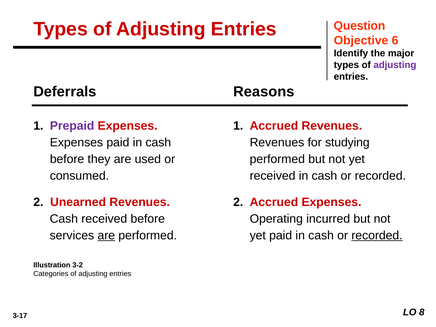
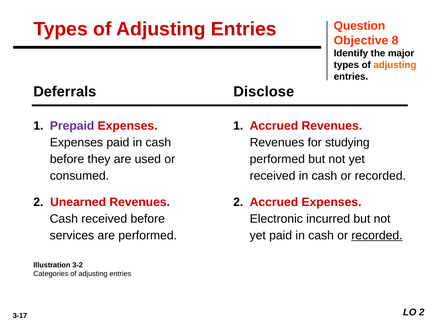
6: 6 -> 8
adjusting at (395, 65) colour: purple -> orange
Reasons: Reasons -> Disclose
Operating: Operating -> Electronic
are at (106, 236) underline: present -> none
LO 8: 8 -> 2
